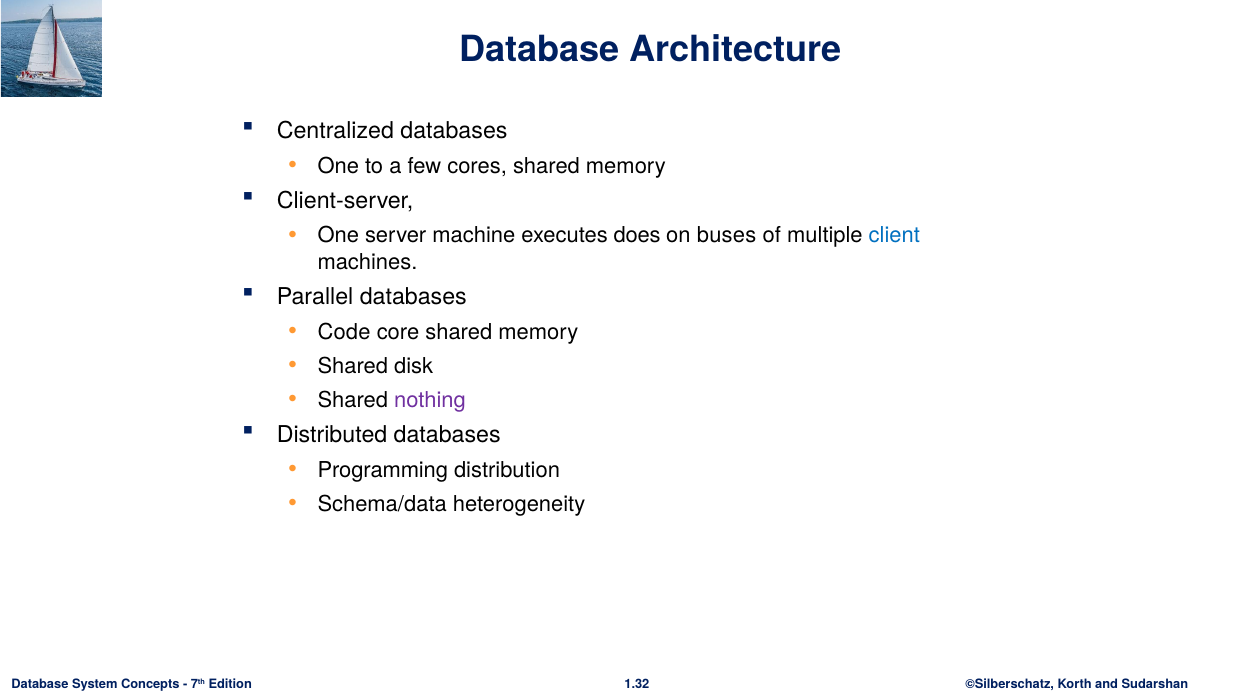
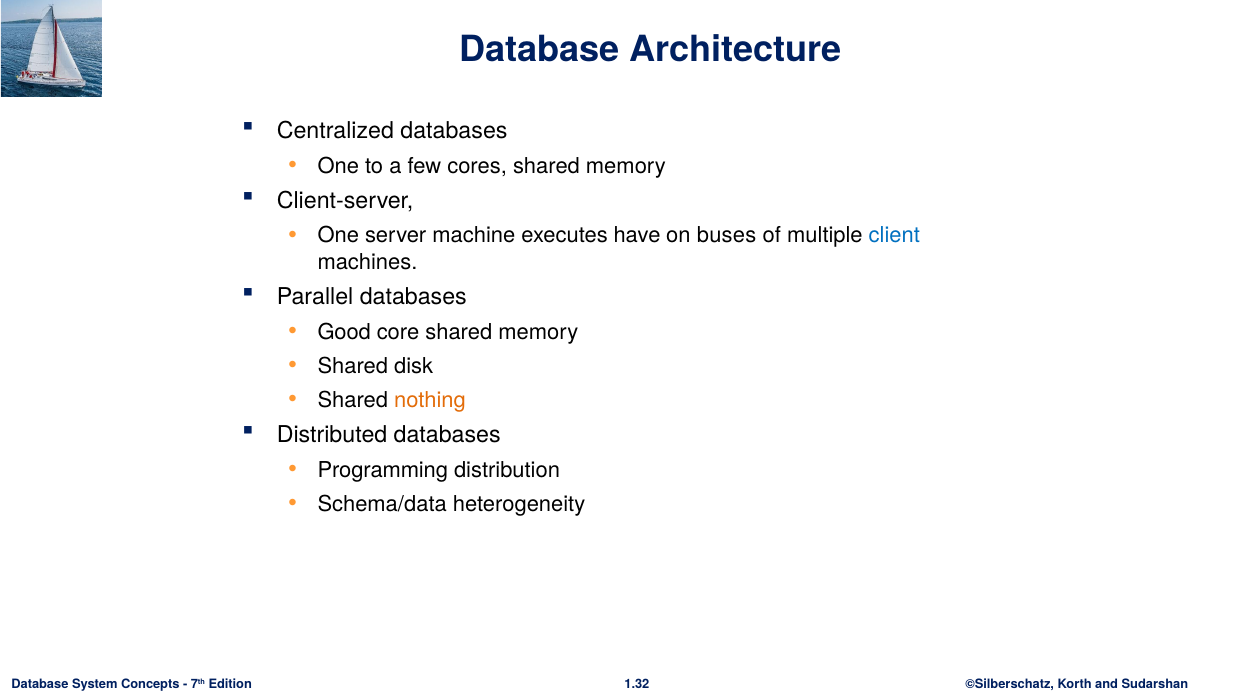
does: does -> have
Code: Code -> Good
nothing colour: purple -> orange
